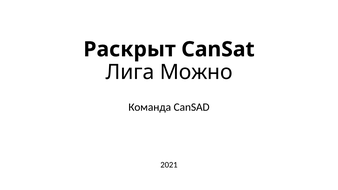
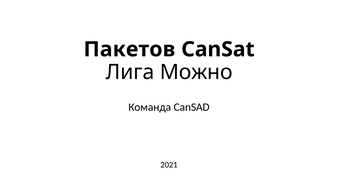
Раскрыт: Раскрыт -> Пакетов
